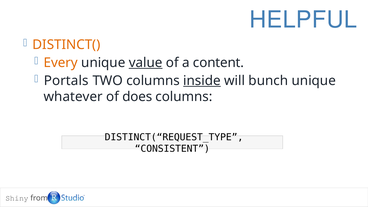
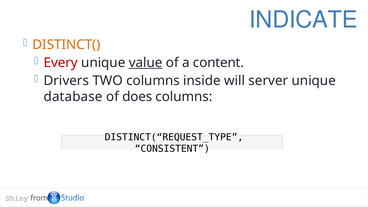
HELPFUL: HELPFUL -> INDICATE
Every colour: orange -> red
Portals: Portals -> Drivers
inside underline: present -> none
bunch: bunch -> server
whatever: whatever -> database
